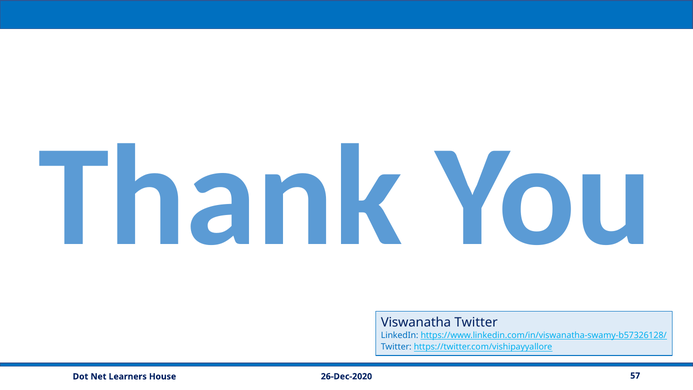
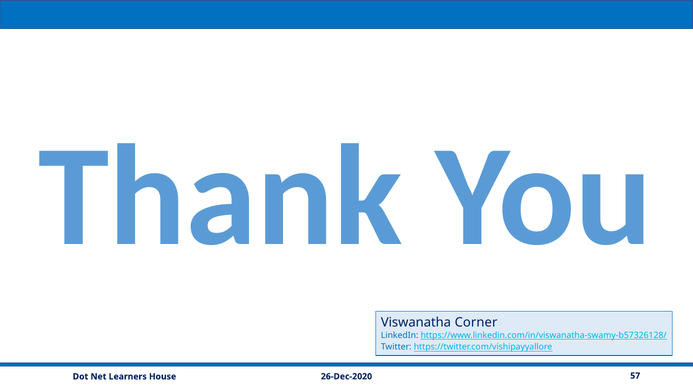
Viswanatha Twitter: Twitter -> Corner
